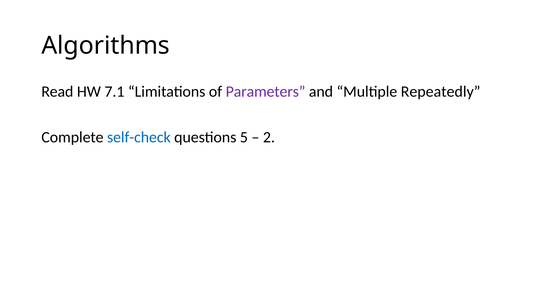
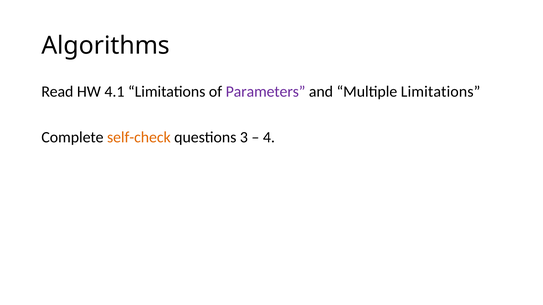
7.1: 7.1 -> 4.1
Multiple Repeatedly: Repeatedly -> Limitations
self-check colour: blue -> orange
5: 5 -> 3
2: 2 -> 4
